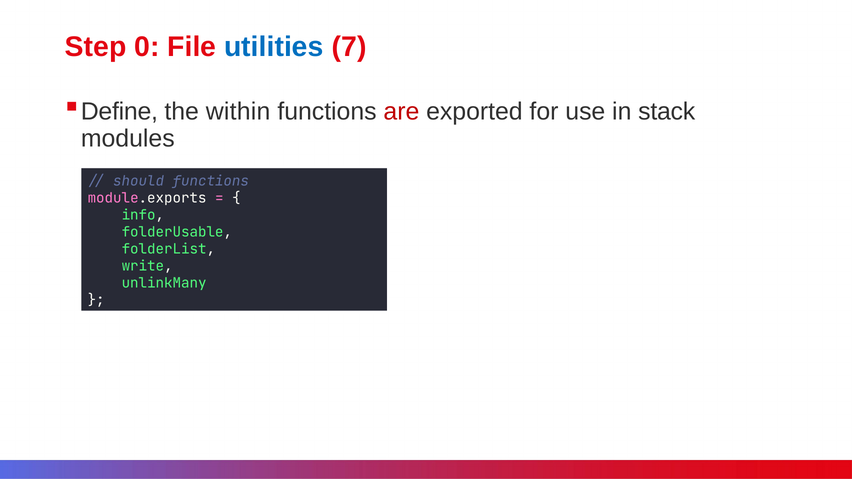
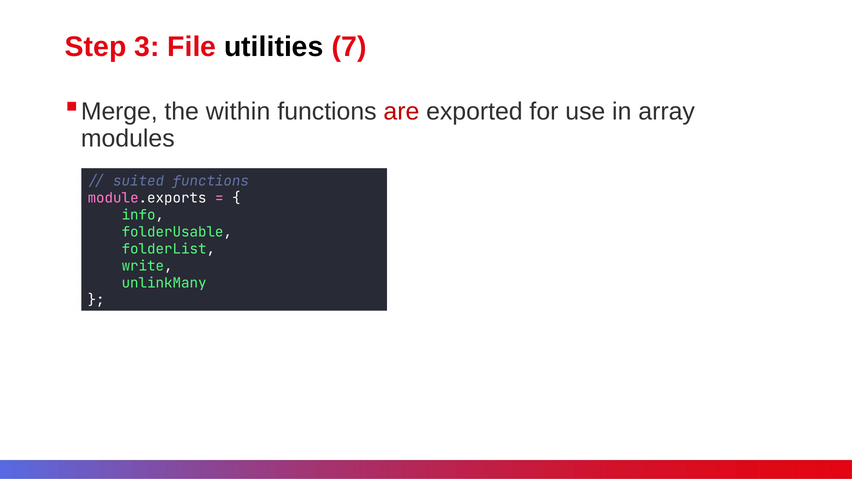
0: 0 -> 3
utilities colour: blue -> black
Define: Define -> Merge
stack: stack -> array
should: should -> suited
